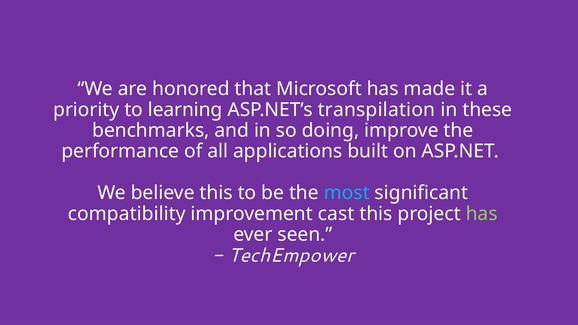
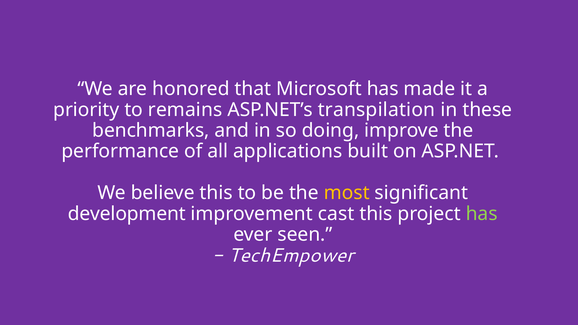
learning: learning -> remains
most colour: light blue -> yellow
compatibility: compatibility -> development
